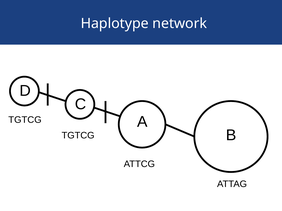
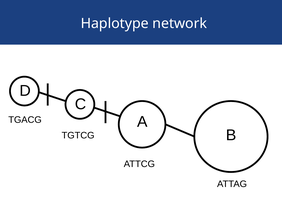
TGTCG at (25, 120): TGTCG -> TGACG
